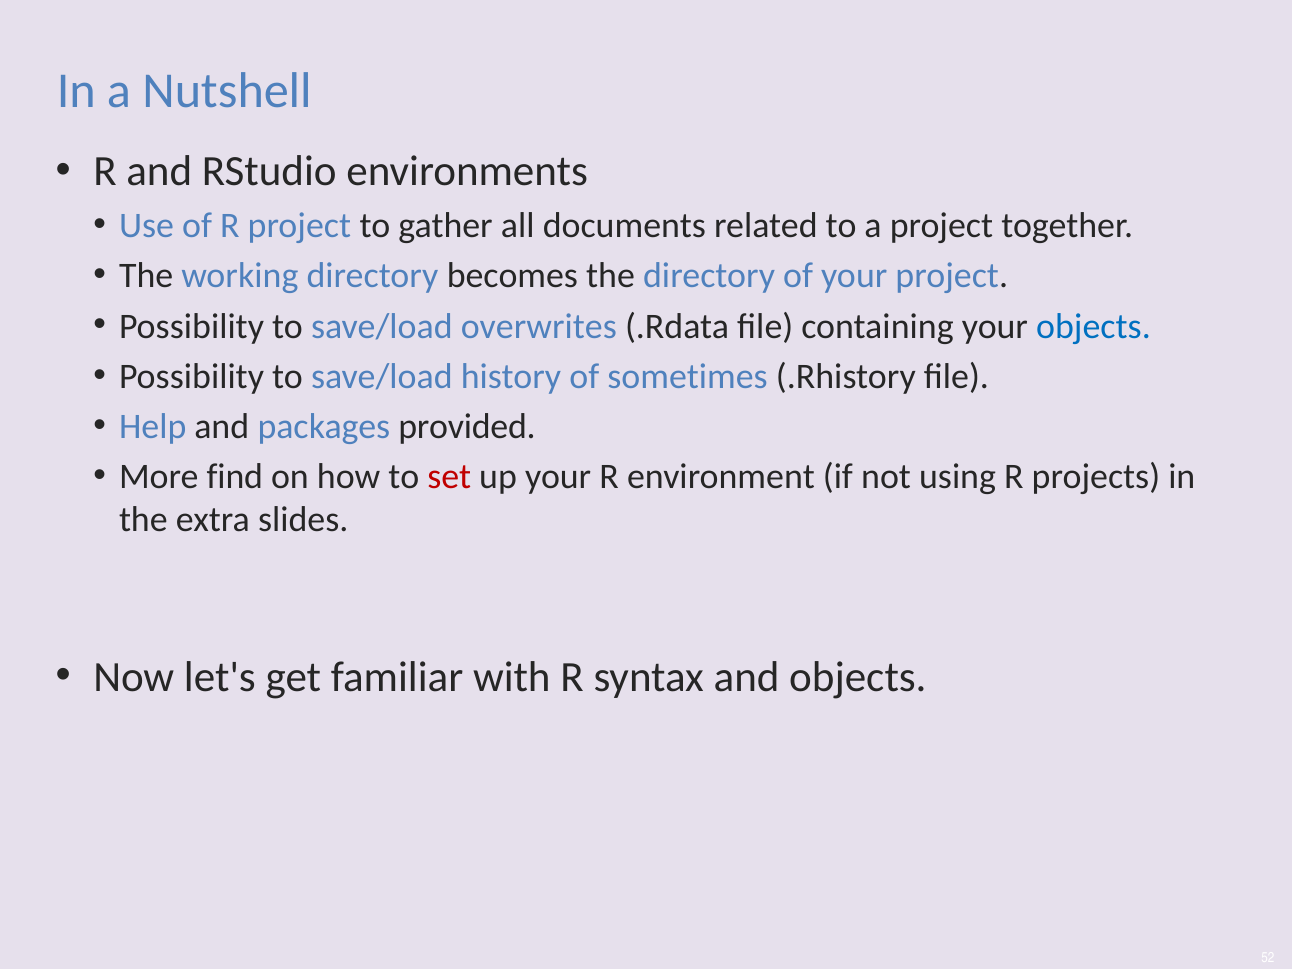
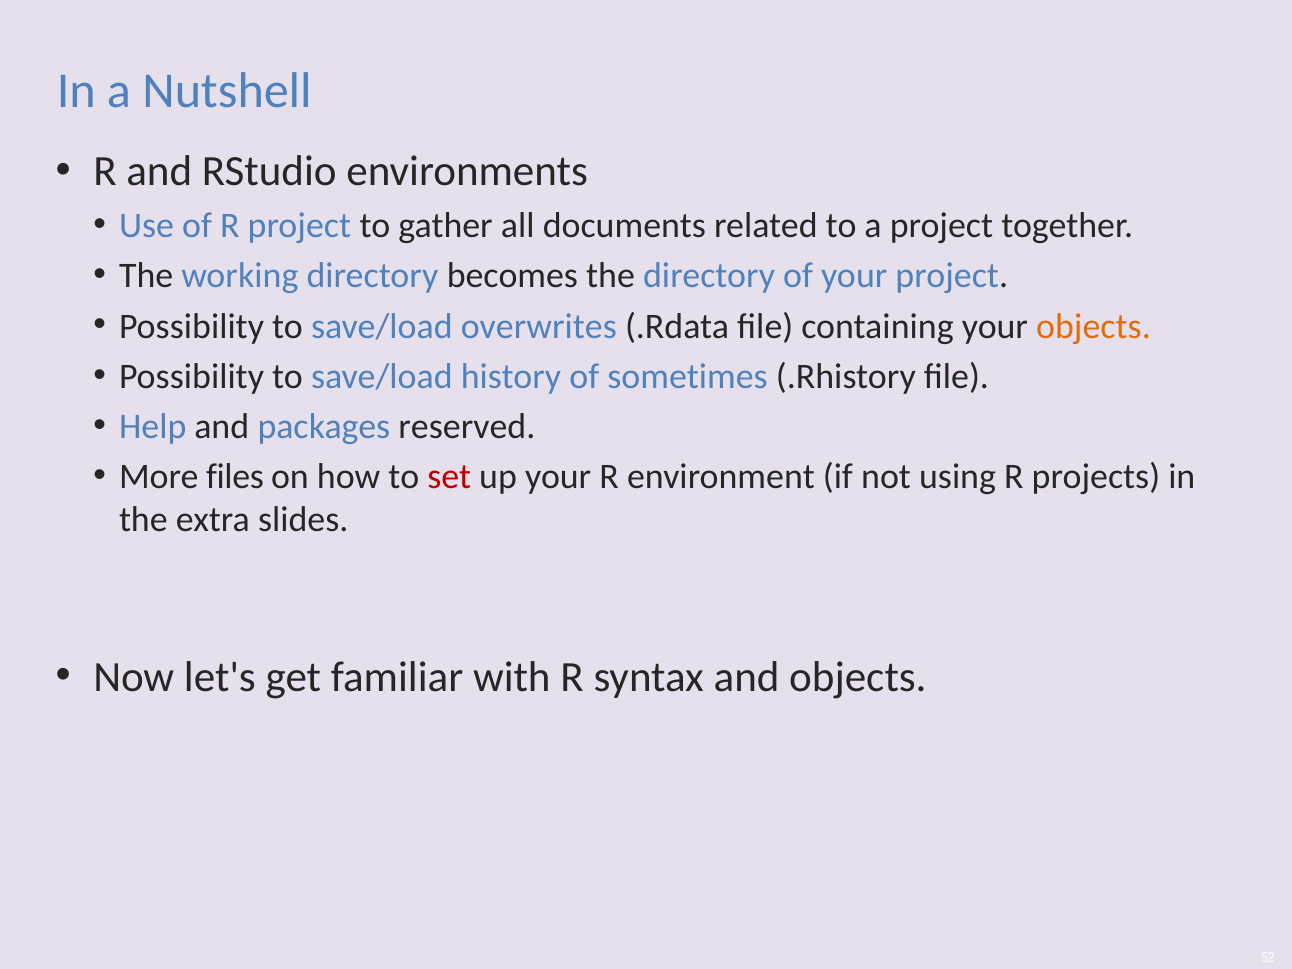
objects at (1093, 326) colour: blue -> orange
provided: provided -> reserved
find: find -> files
